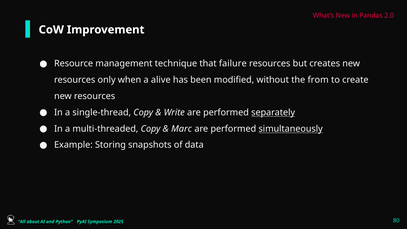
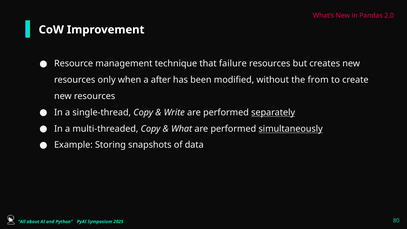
alive: alive -> after
Marc: Marc -> What
